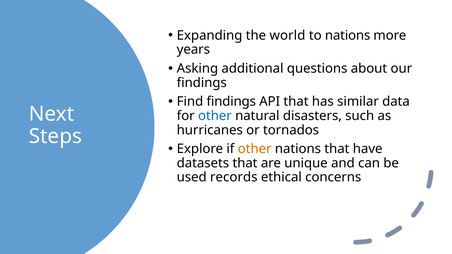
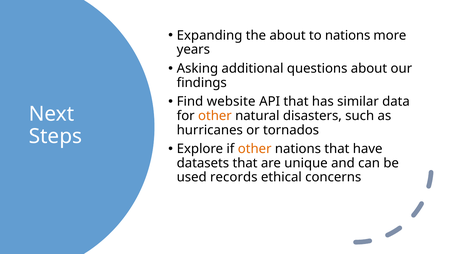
the world: world -> about
Find findings: findings -> website
other at (215, 116) colour: blue -> orange
